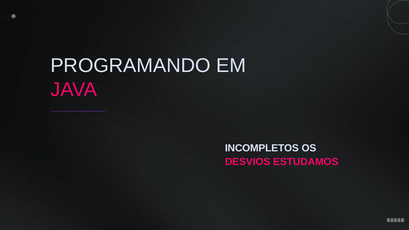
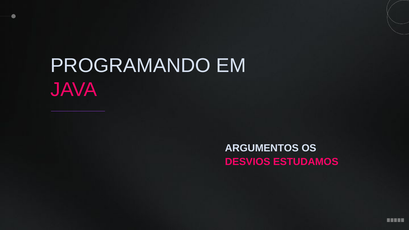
INCOMPLETOS: INCOMPLETOS -> ARGUMENTOS
